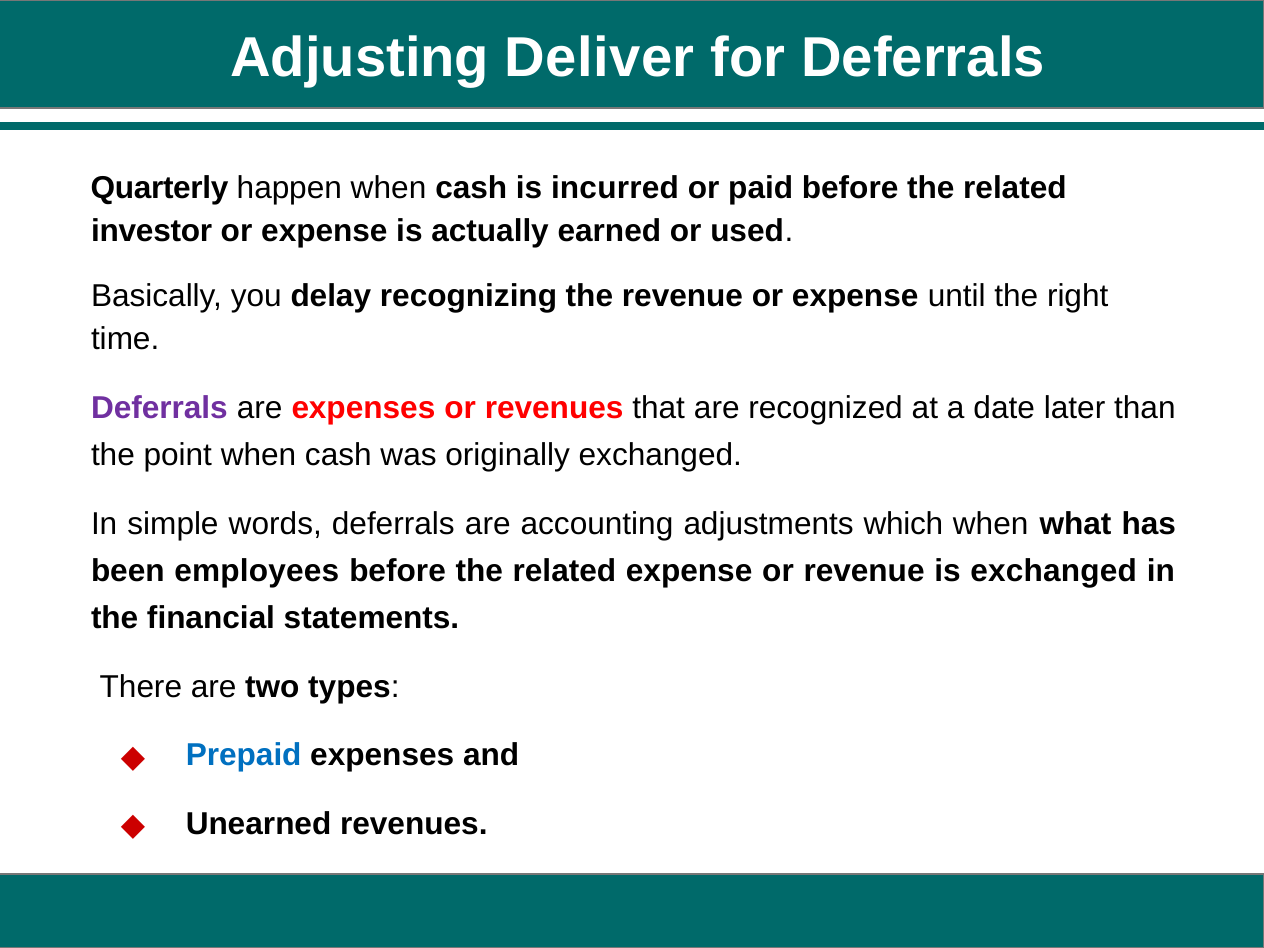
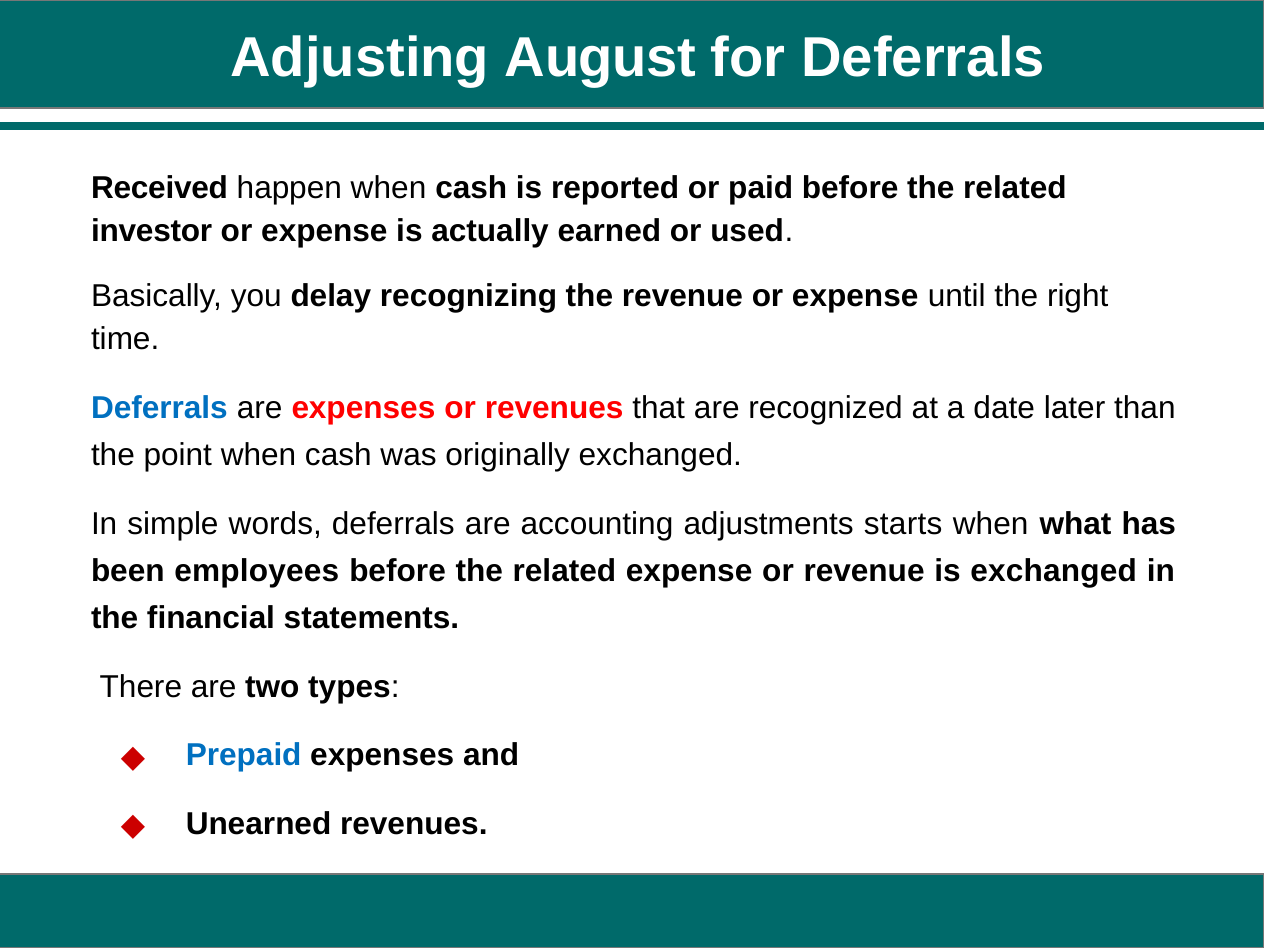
Deliver: Deliver -> August
Quarterly: Quarterly -> Received
incurred: incurred -> reported
Deferrals at (159, 408) colour: purple -> blue
which: which -> starts
